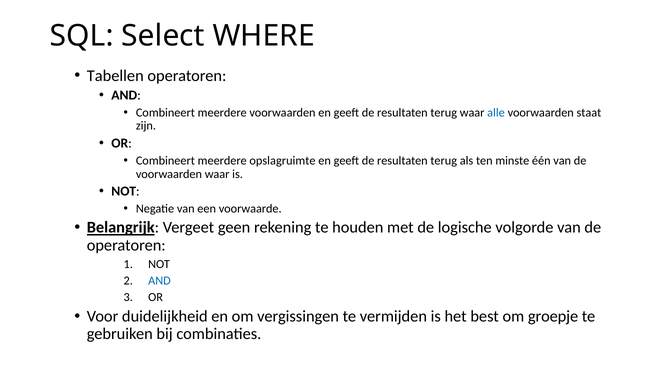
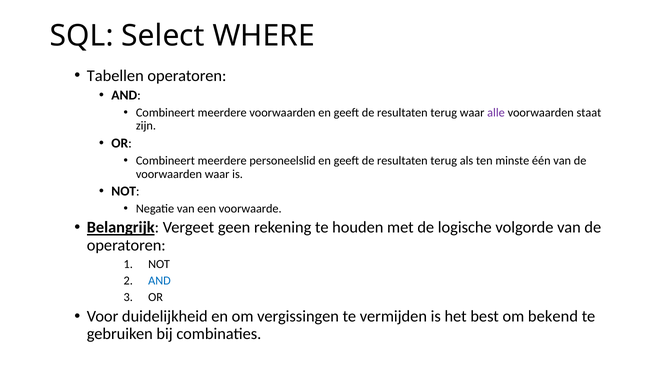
alle colour: blue -> purple
opslagruimte: opslagruimte -> personeelslid
groepje: groepje -> bekend
